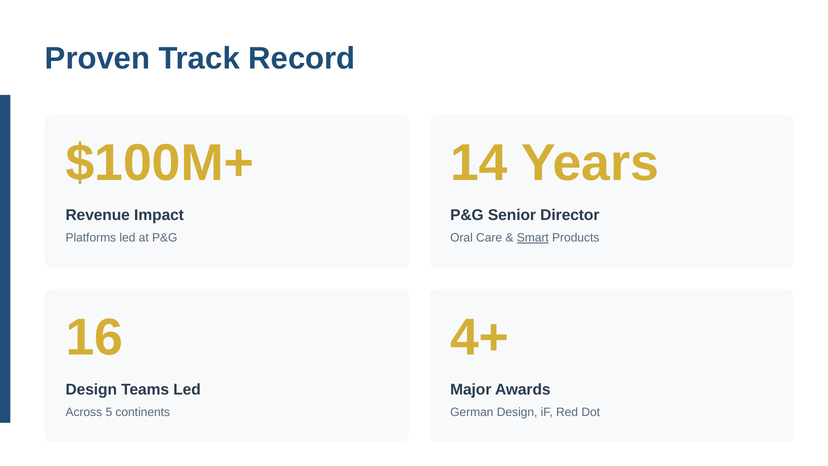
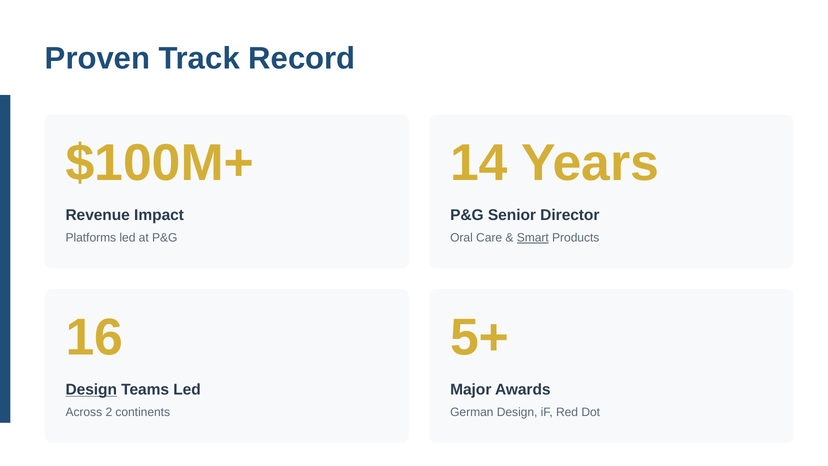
4+: 4+ -> 5+
Design at (91, 389) underline: none -> present
5: 5 -> 2
